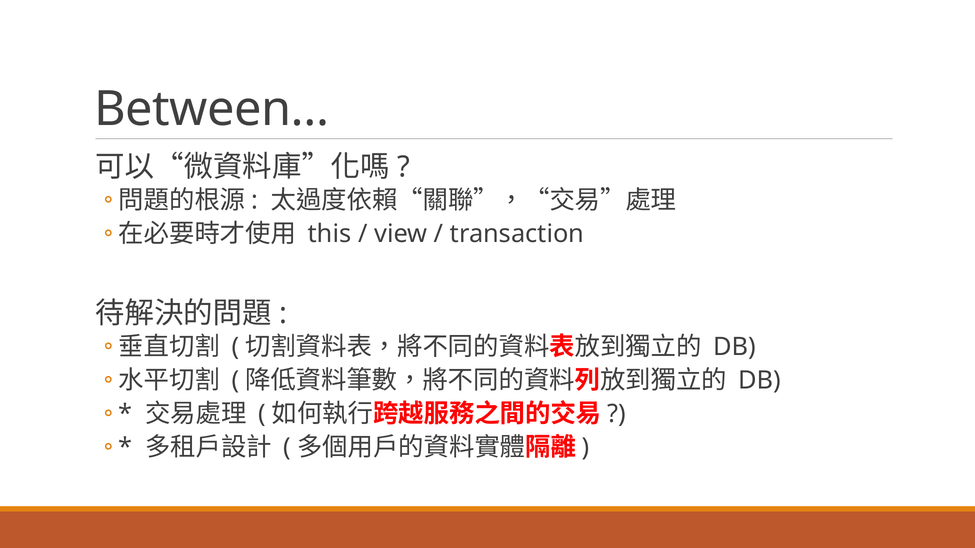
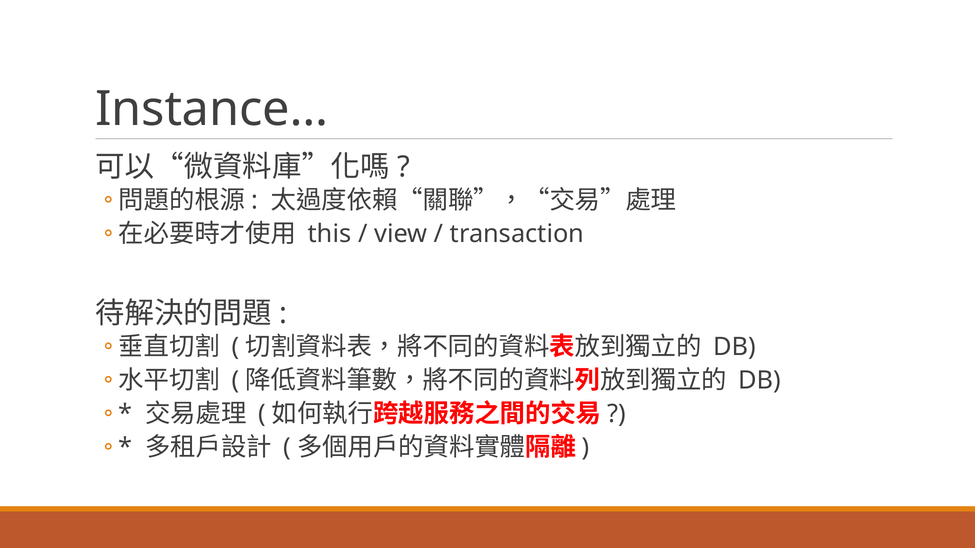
Between…: Between… -> Instance…
